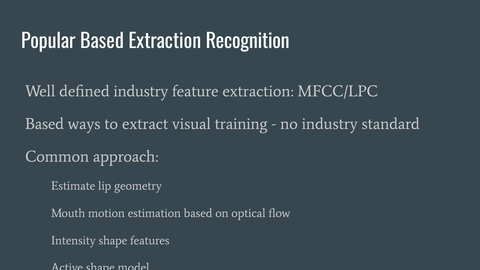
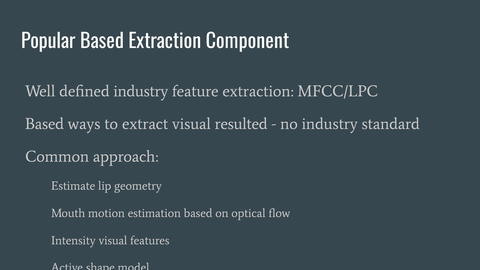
Recognition: Recognition -> Component
training: training -> resulted
Intensity shape: shape -> visual
